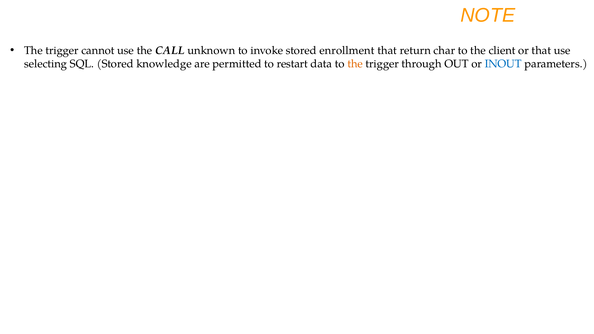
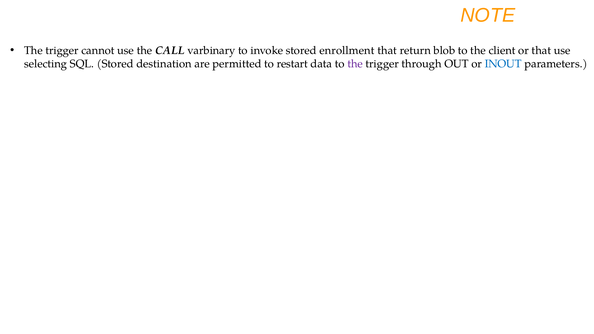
unknown: unknown -> varbinary
char: char -> blob
knowledge: knowledge -> destination
the at (355, 64) colour: orange -> purple
